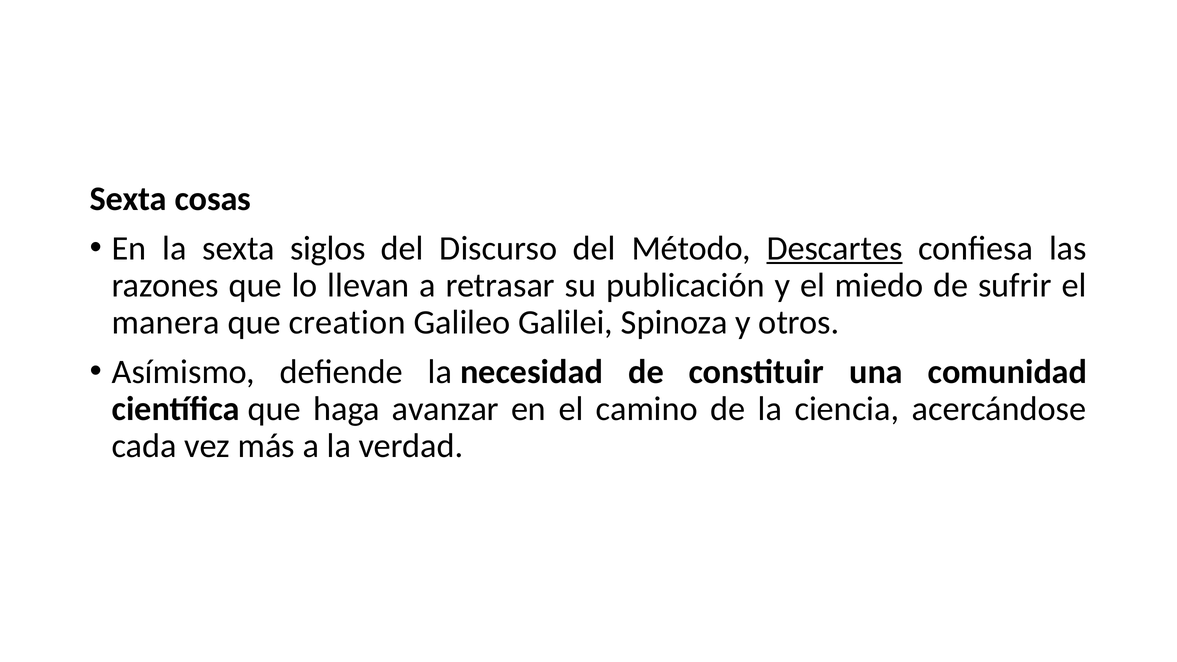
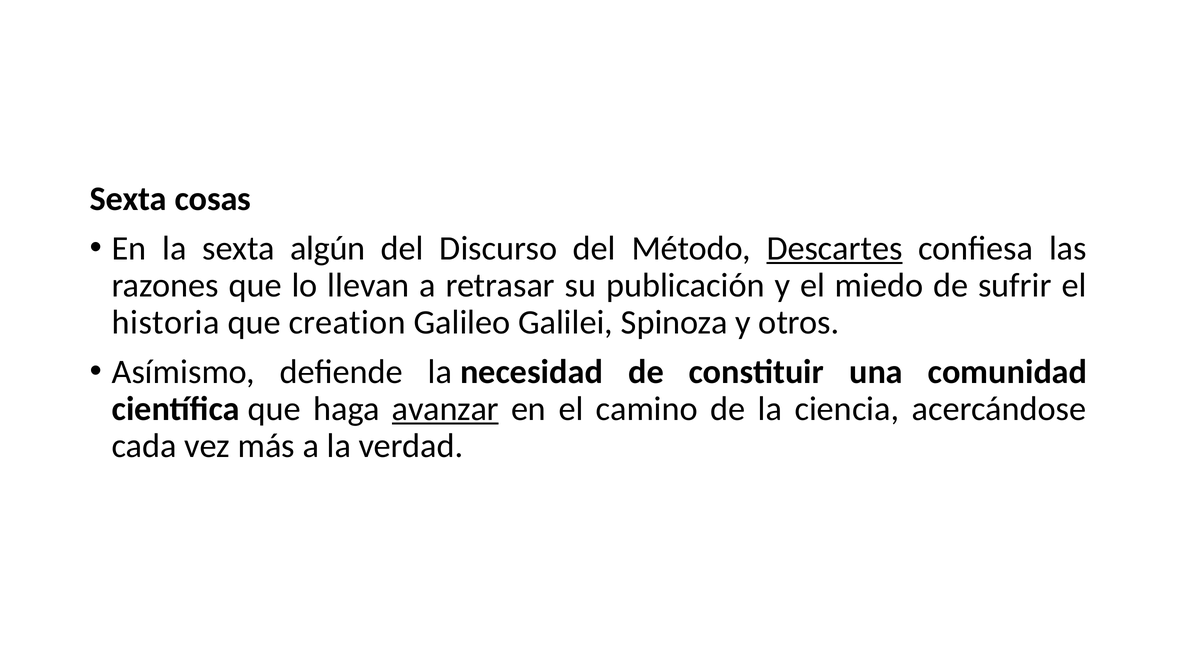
siglos: siglos -> algún
manera: manera -> historia
avanzar underline: none -> present
